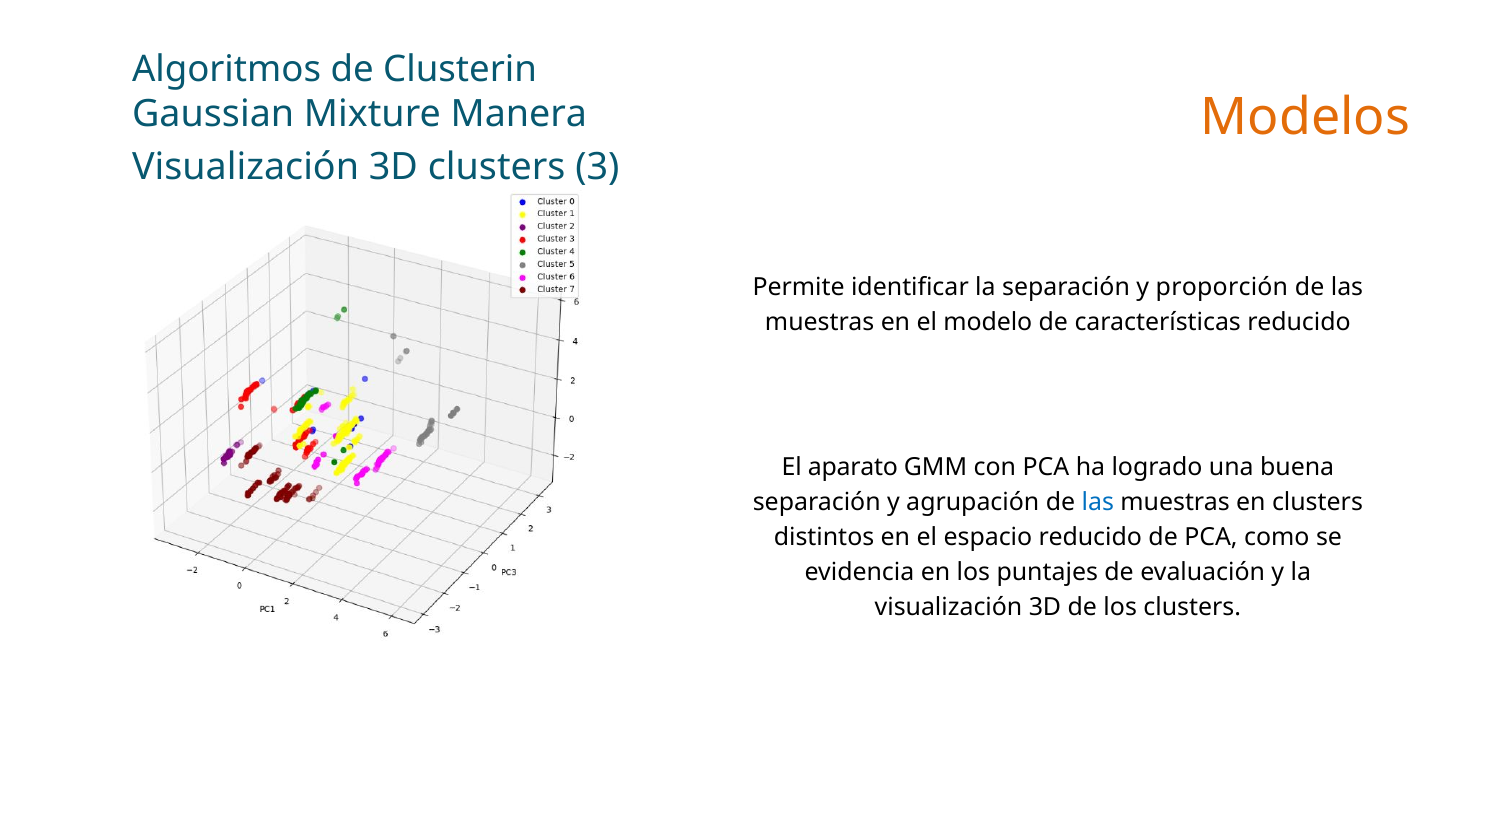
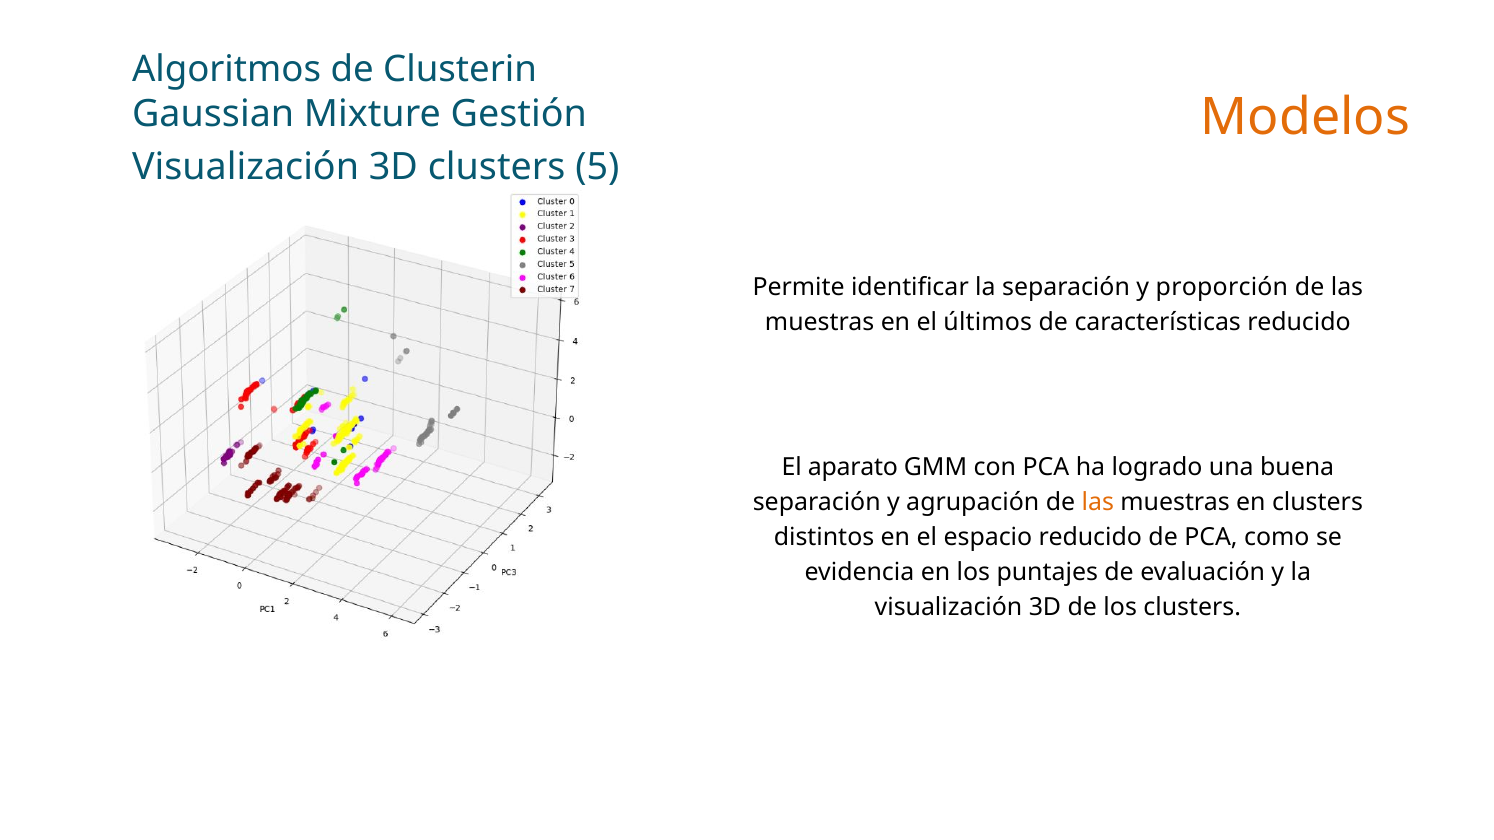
Manera: Manera -> Gestión
3: 3 -> 5
modelo: modelo -> últimos
las at (1098, 503) colour: blue -> orange
